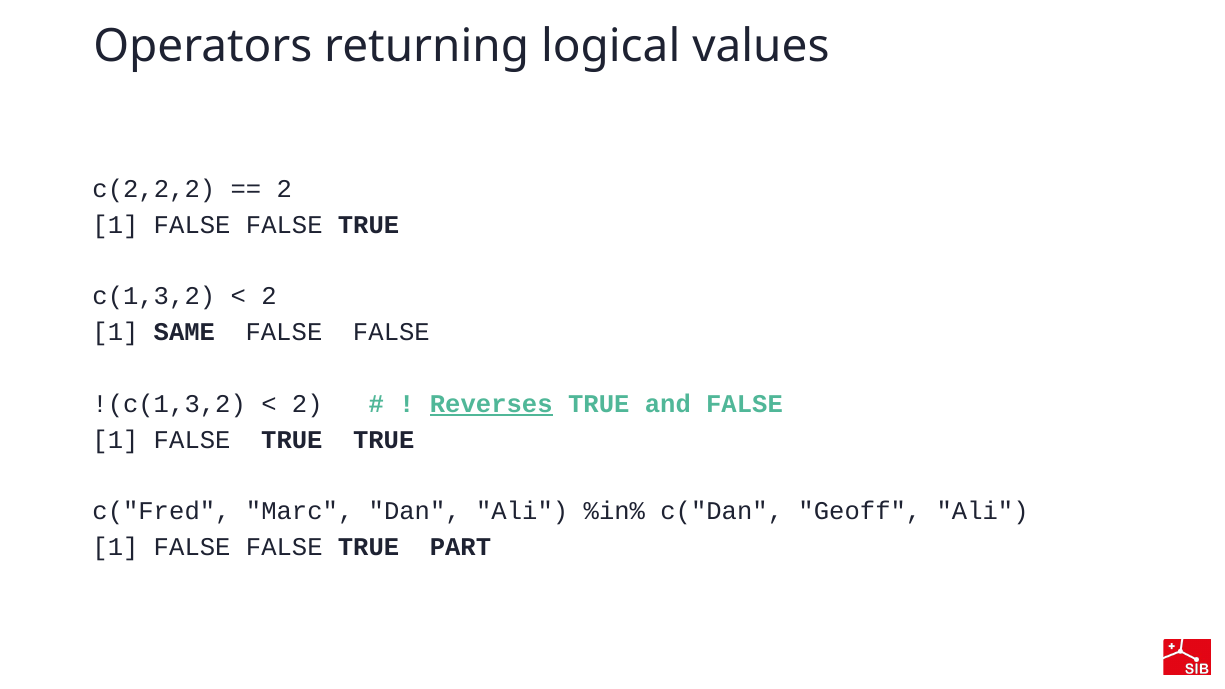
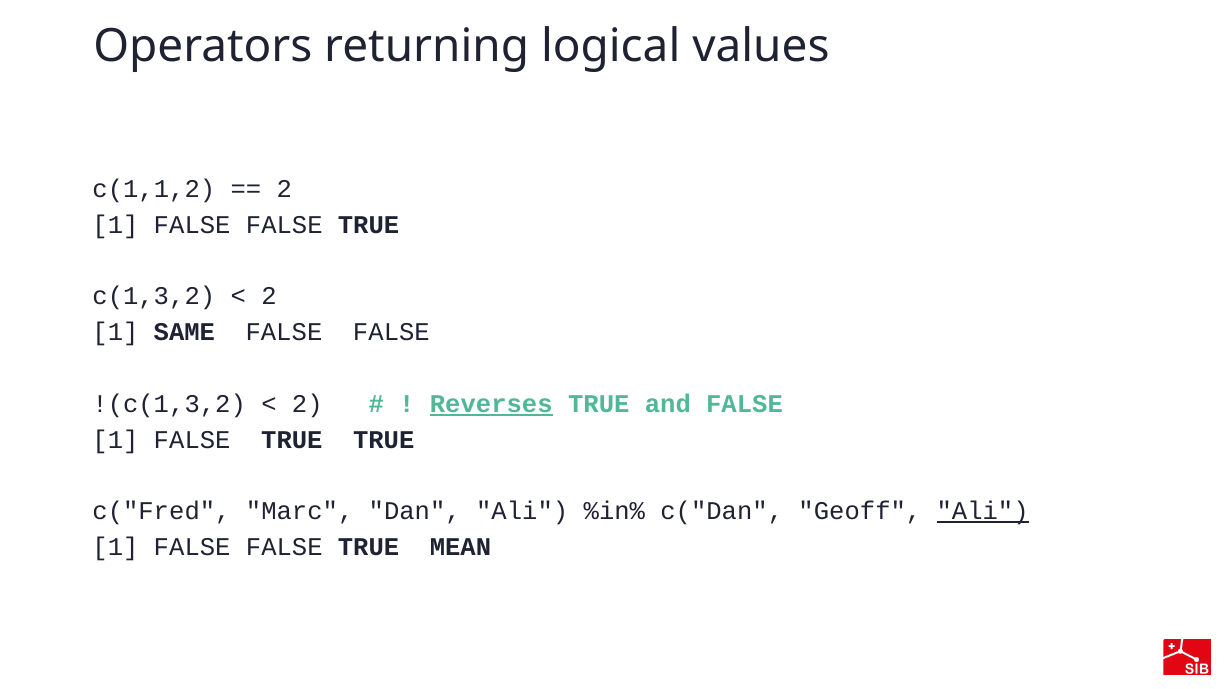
c(2,2,2: c(2,2,2 -> c(1,1,2
Ali at (983, 511) underline: none -> present
PART: PART -> MEAN
